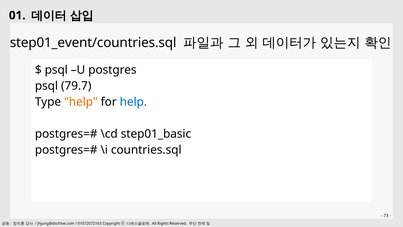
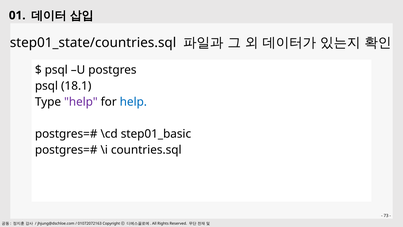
step01_event/countries.sql: step01_event/countries.sql -> step01_state/countries.sql
79.7: 79.7 -> 18.1
help at (81, 102) colour: orange -> purple
